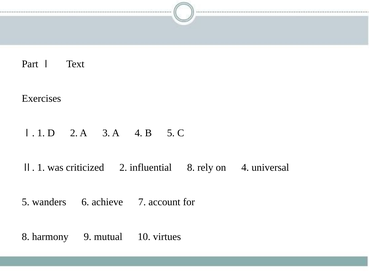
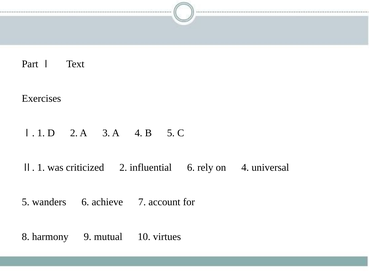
influential 8: 8 -> 6
